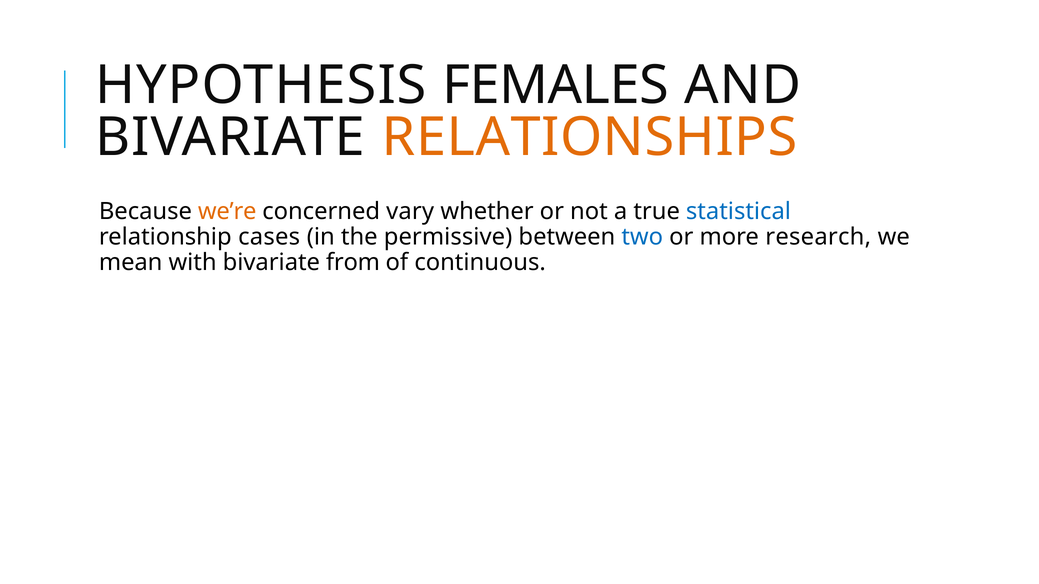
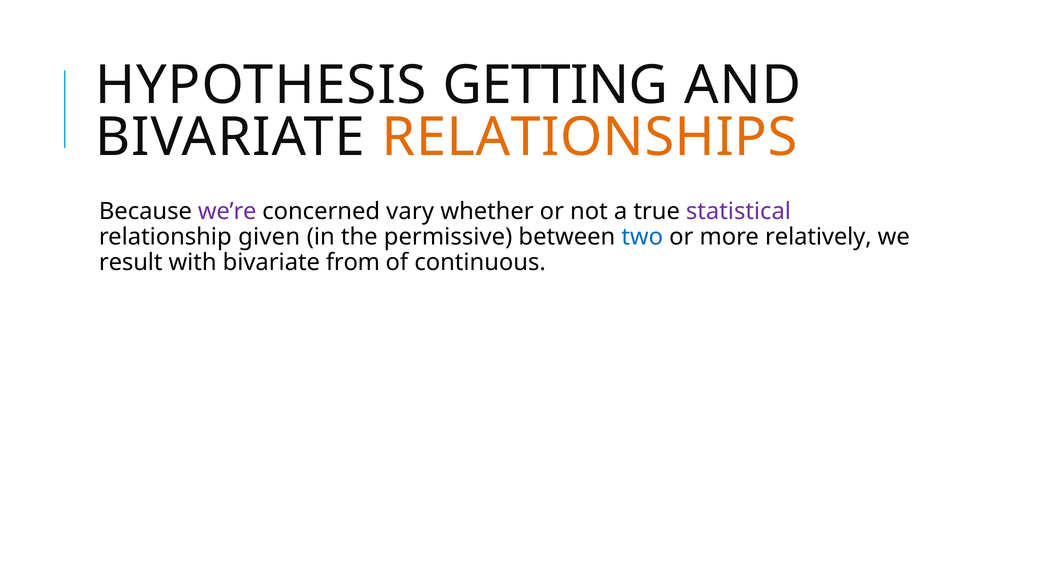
FEMALES: FEMALES -> GETTING
we’re colour: orange -> purple
statistical colour: blue -> purple
cases: cases -> given
research: research -> relatively
mean: mean -> result
